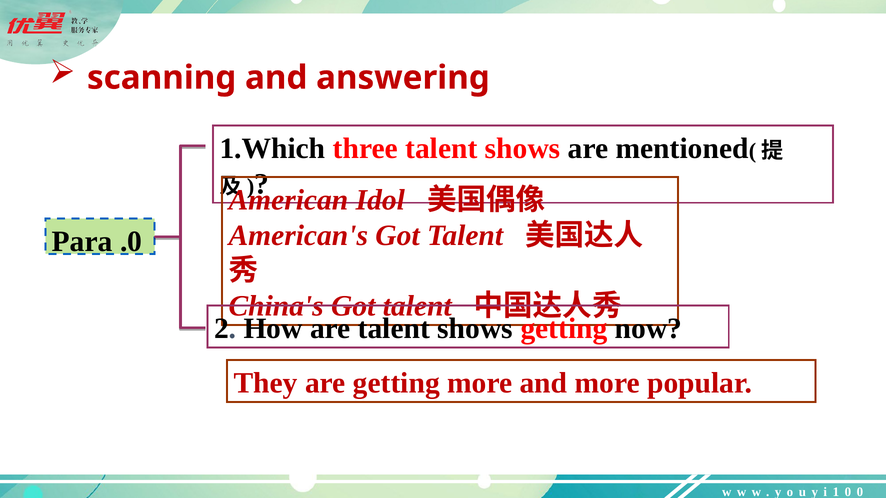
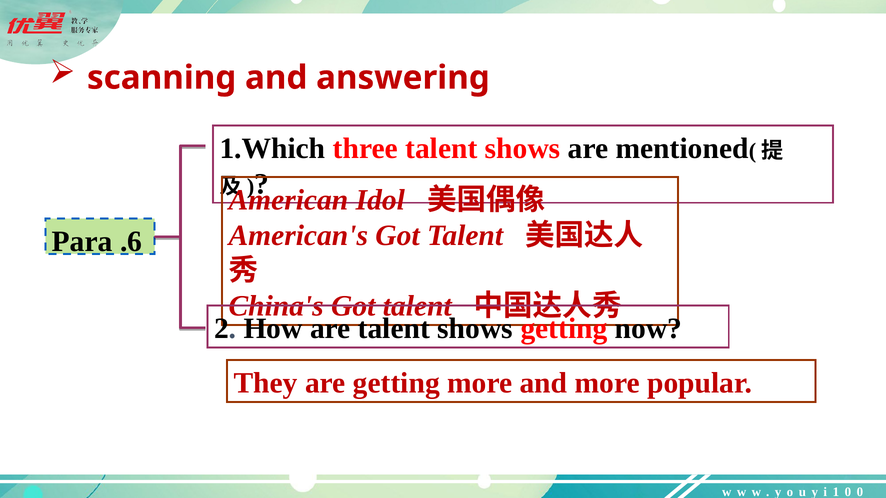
.0: .0 -> .6
